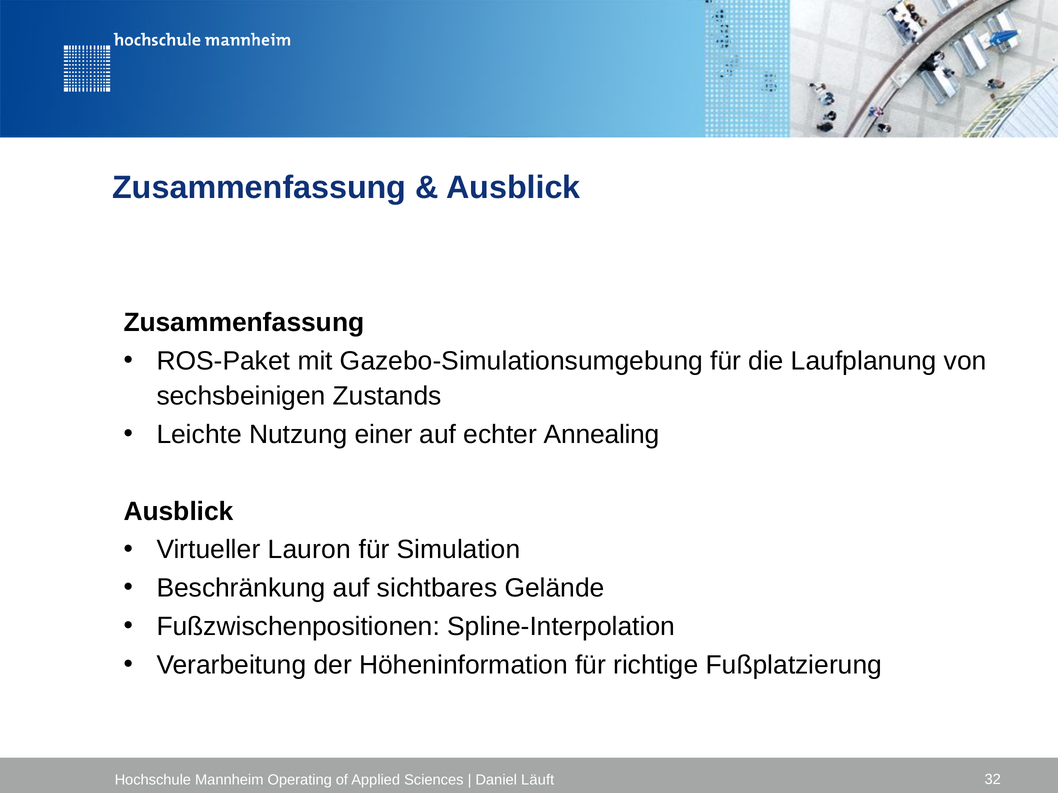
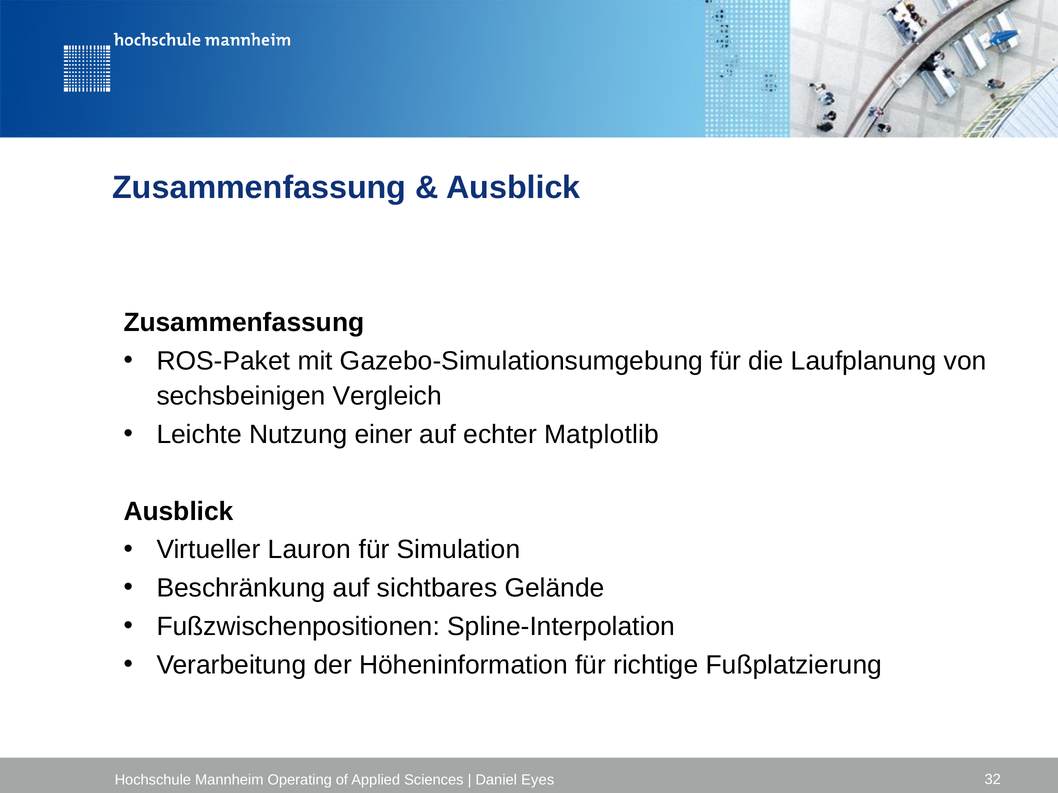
Zustands: Zustands -> Vergleich
Annealing: Annealing -> Matplotlib
Läuft: Läuft -> Eyes
